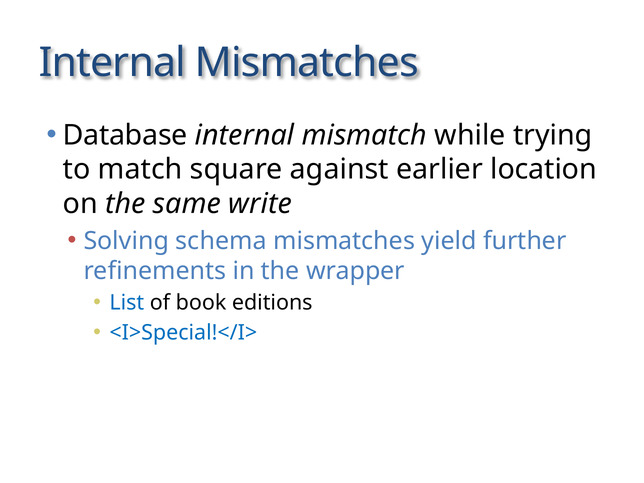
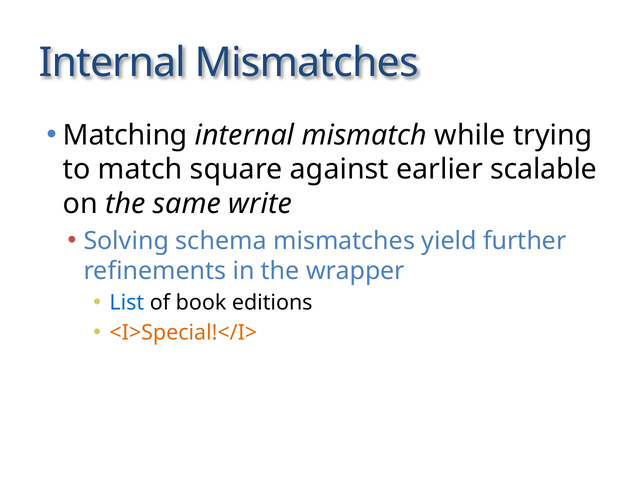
Database: Database -> Matching
location: location -> scalable
<I>Special!</I> colour: blue -> orange
